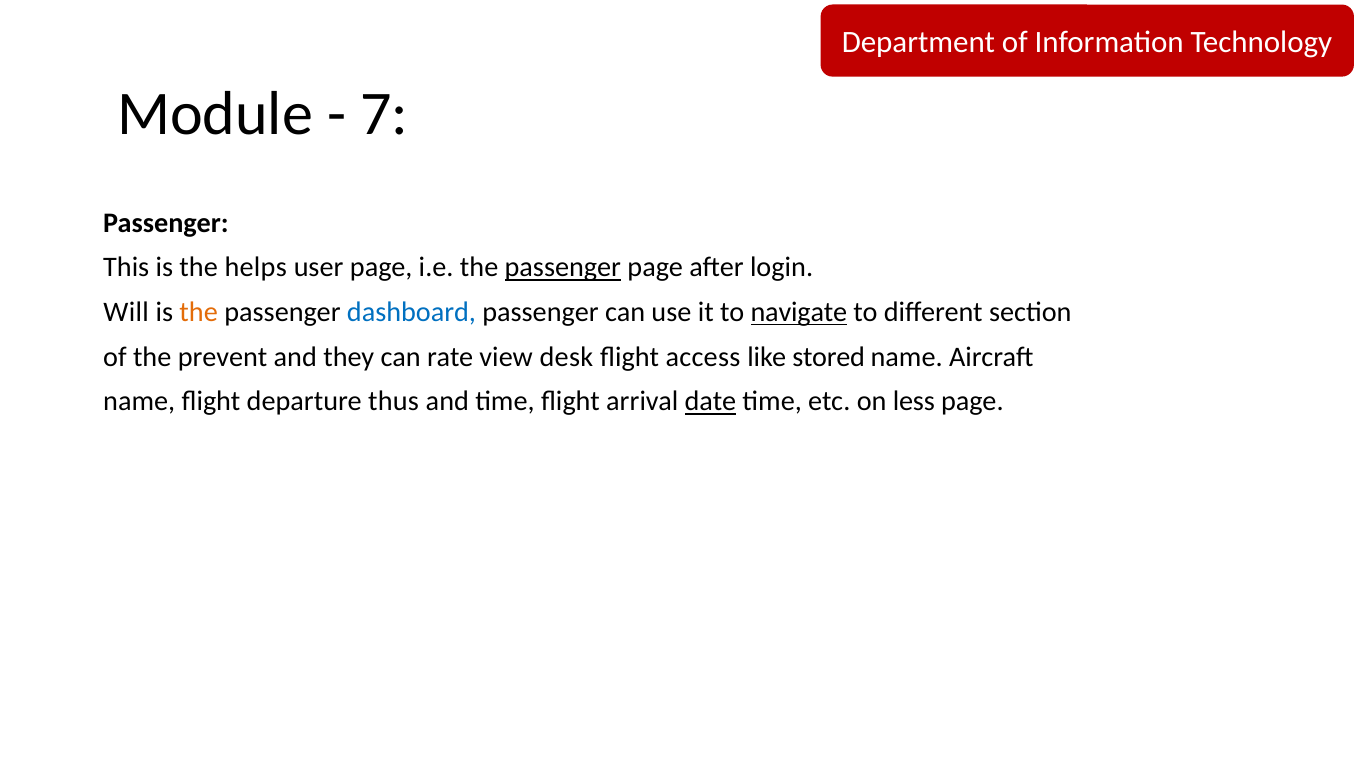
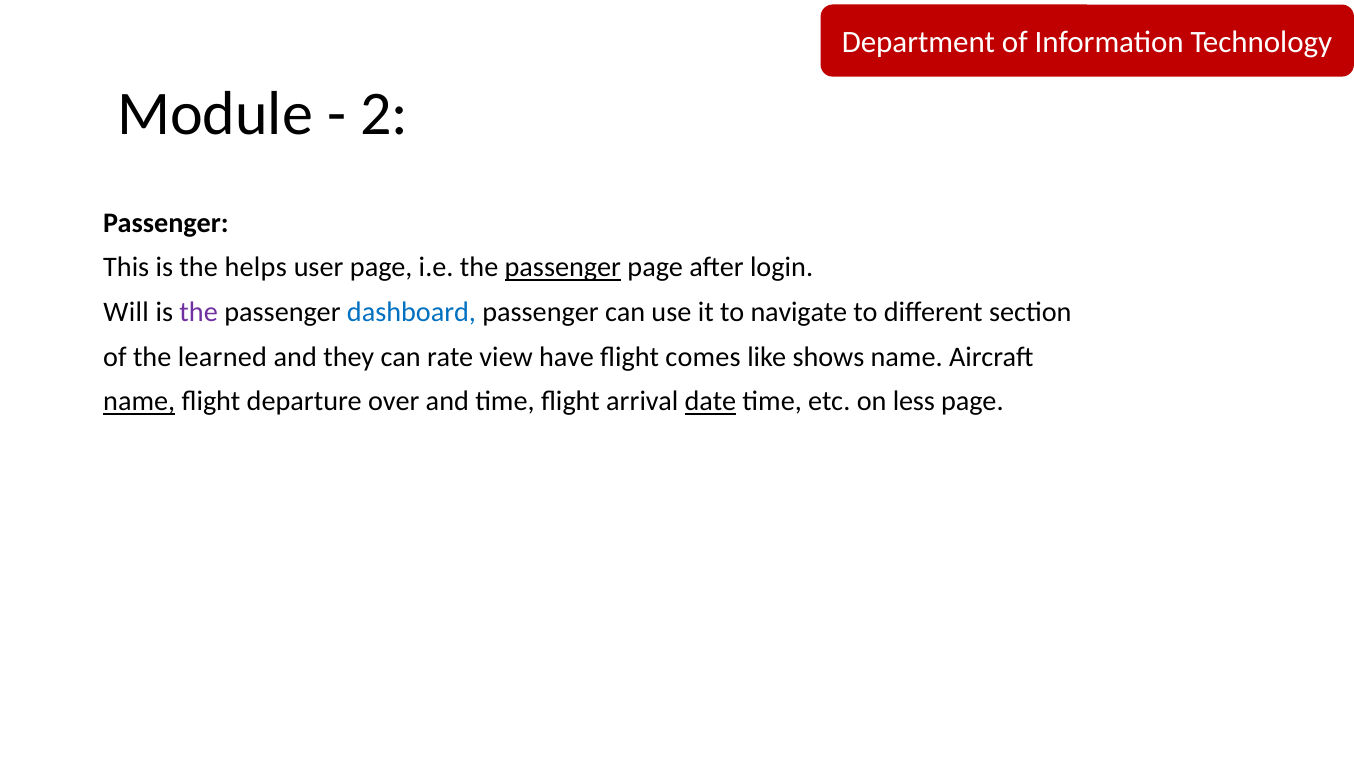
7: 7 -> 2
the at (199, 312) colour: orange -> purple
navigate underline: present -> none
prevent: prevent -> learned
desk: desk -> have
access: access -> comes
stored: stored -> shows
name at (139, 401) underline: none -> present
thus: thus -> over
